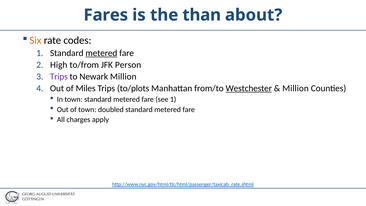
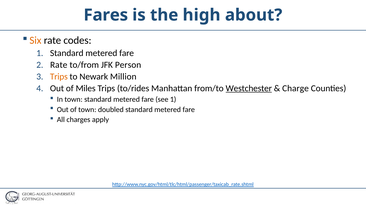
than: than -> high
metered at (101, 53) underline: present -> none
High at (59, 65): High -> Rate
Trips at (59, 77) colour: purple -> orange
to/plots: to/plots -> to/rides
Million at (295, 88): Million -> Charge
